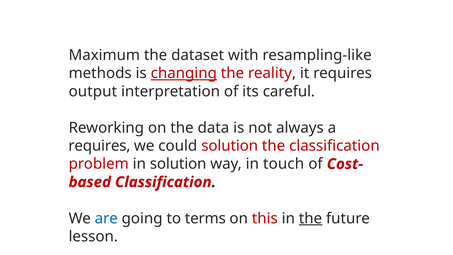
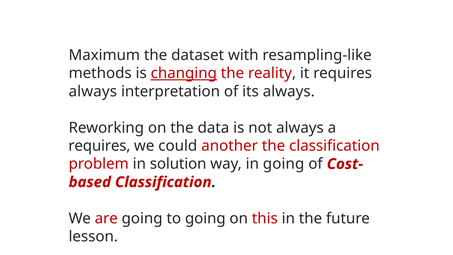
output at (93, 91): output -> always
its careful: careful -> always
could solution: solution -> another
in touch: touch -> going
are colour: blue -> red
to terms: terms -> going
the at (311, 218) underline: present -> none
